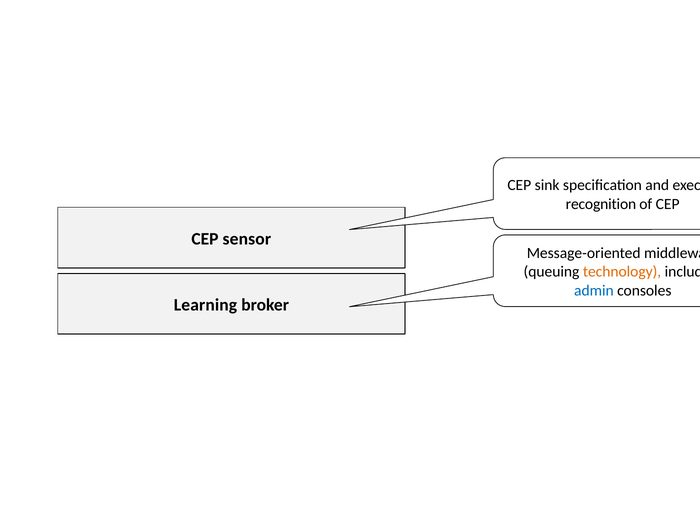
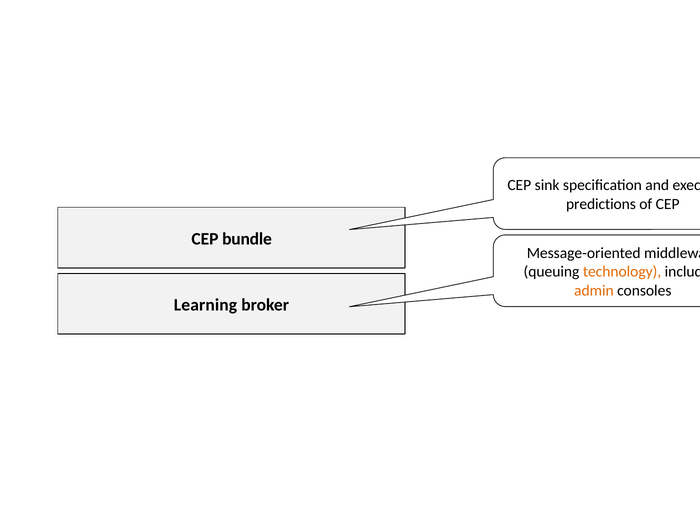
recognition: recognition -> predictions
sensor: sensor -> bundle
admin colour: blue -> orange
